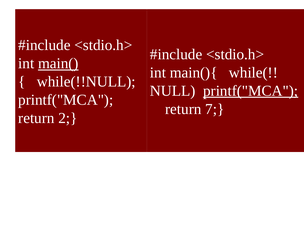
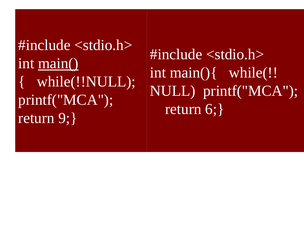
printf("MCA at (251, 91) underline: present -> none
7: 7 -> 6
2: 2 -> 9
